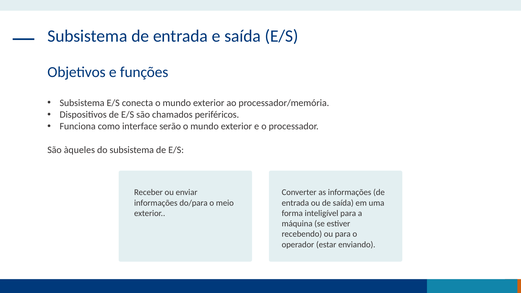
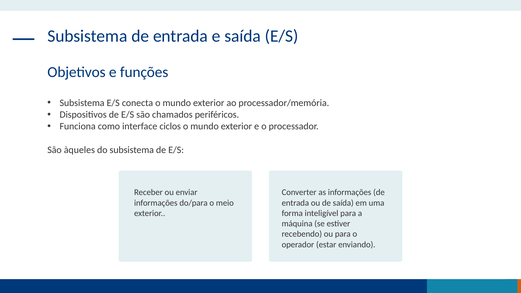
serão: serão -> ciclos
